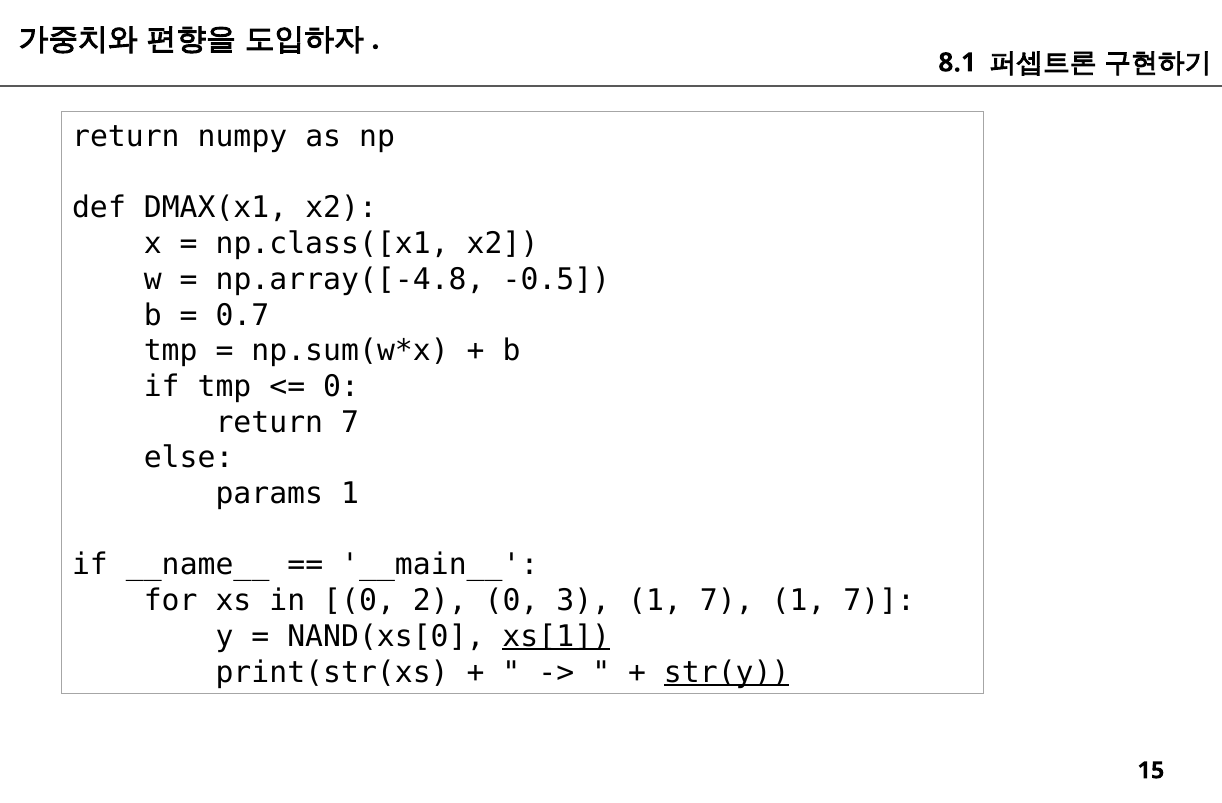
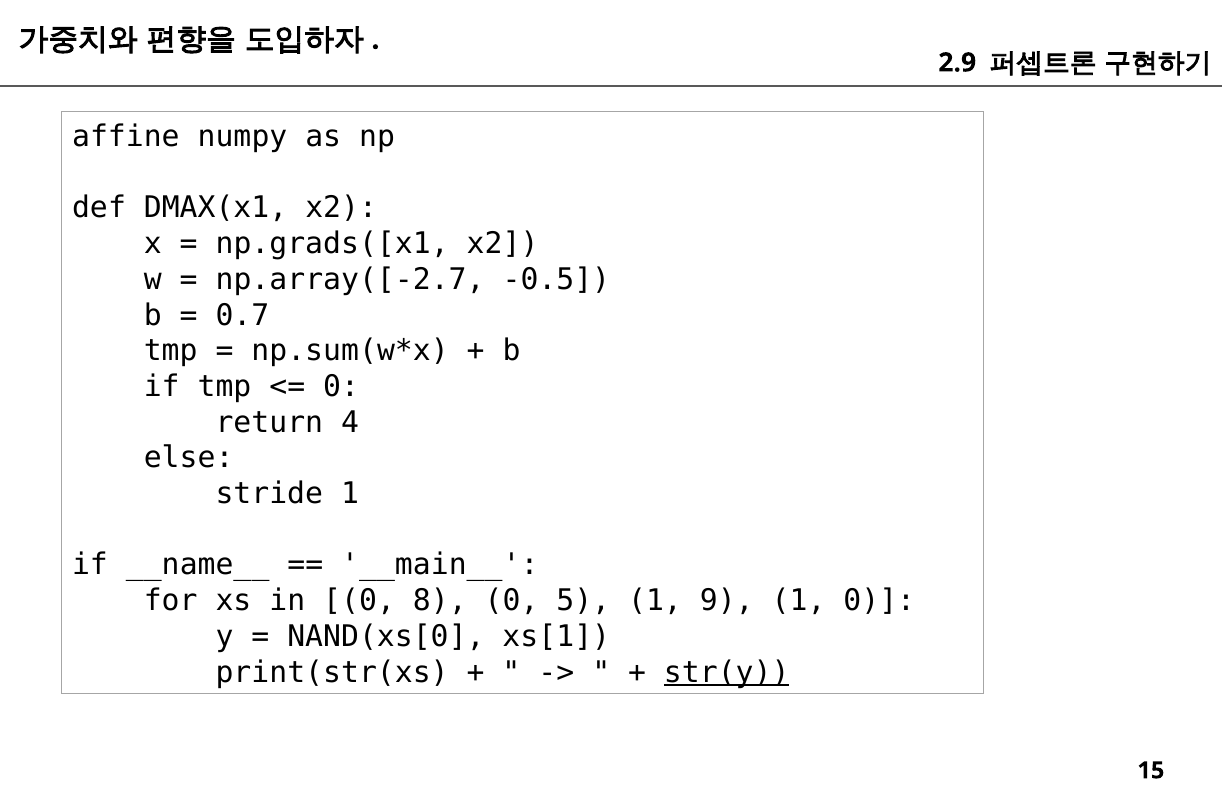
8.1: 8.1 -> 2.9
return at (126, 137): return -> affine
np.class([x1: np.class([x1 -> np.grads([x1
np.array([-4.8: np.array([-4.8 -> np.array([-2.7
return 7: 7 -> 4
params: params -> stride
2: 2 -> 8
3: 3 -> 5
7 at (727, 601): 7 -> 9
7 at (879, 601): 7 -> 0
xs[1 underline: present -> none
